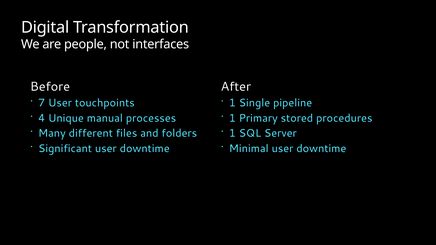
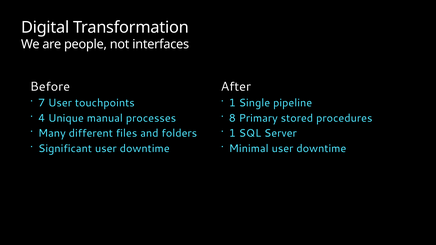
1 at (232, 118): 1 -> 8
